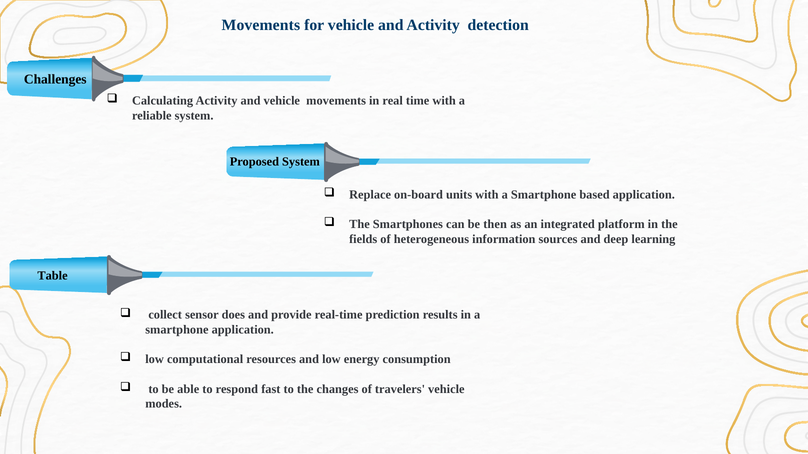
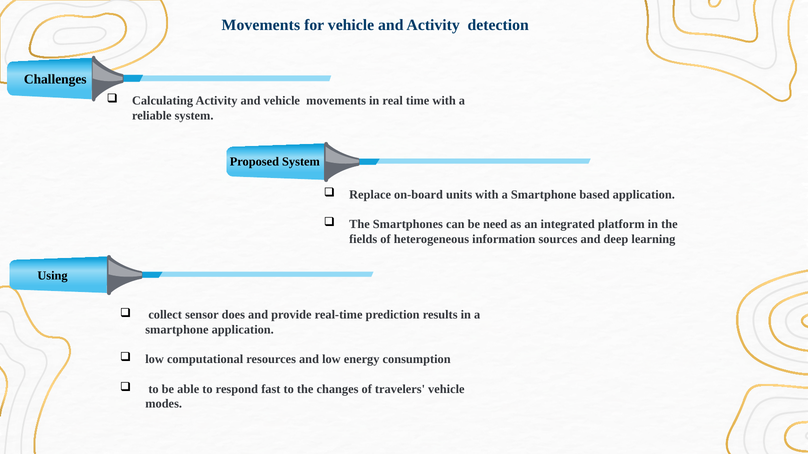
then: then -> need
Table: Table -> Using
